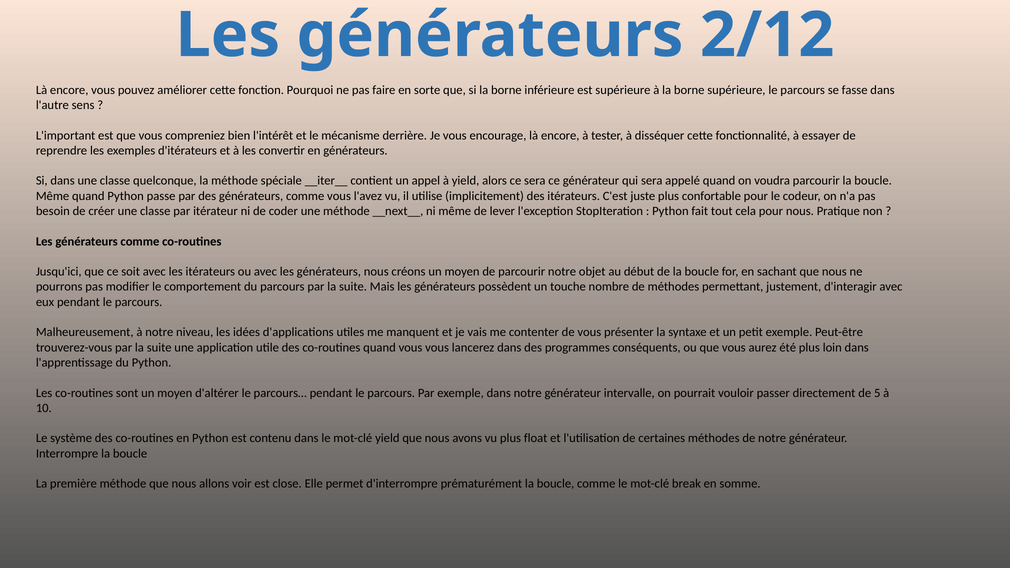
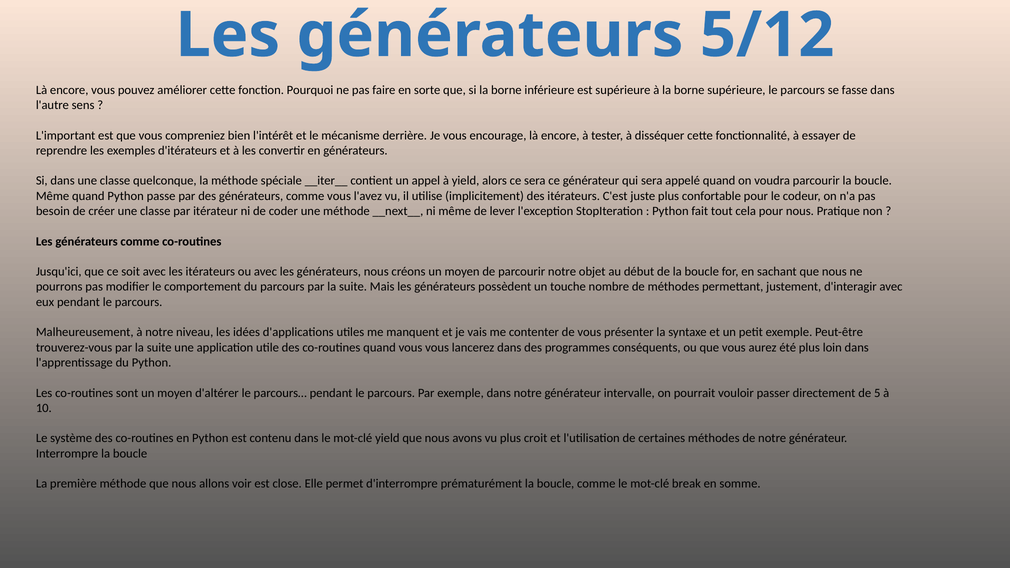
2/12: 2/12 -> 5/12
float: float -> croit
